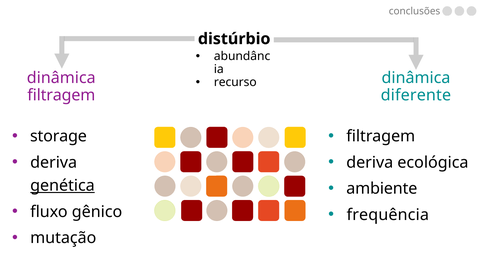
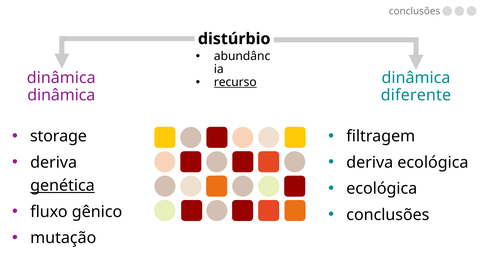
recurso underline: none -> present
filtragem at (61, 95): filtragem -> dinâmica
ambiente at (382, 189): ambiente -> ecológica
frequência at (388, 215): frequência -> conclusões
